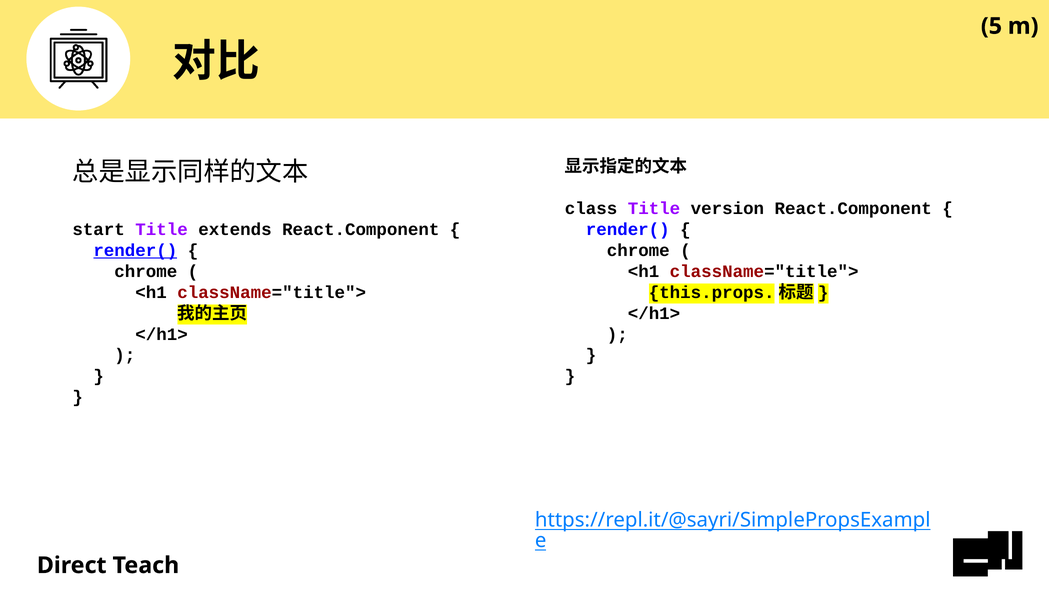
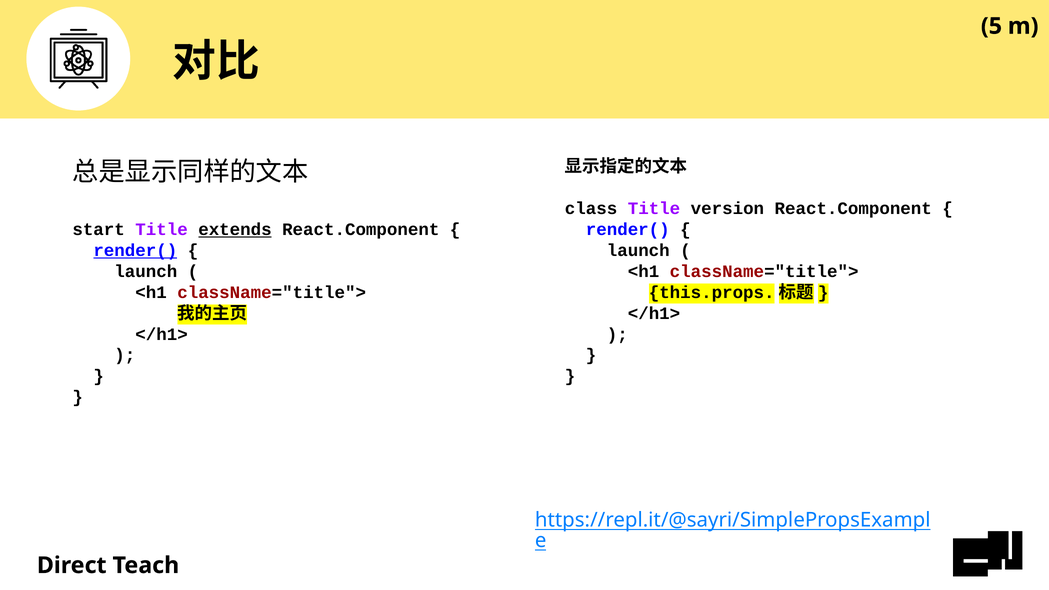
extends underline: none -> present
chrome at (638, 250): chrome -> launch
chrome at (146, 271): chrome -> launch
